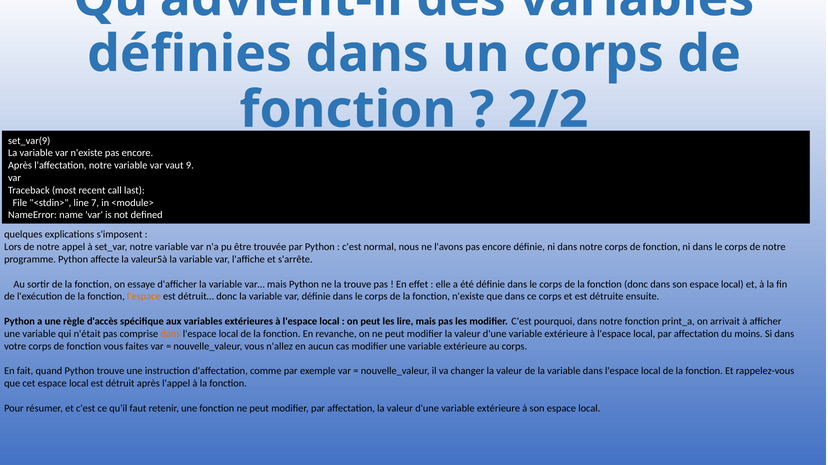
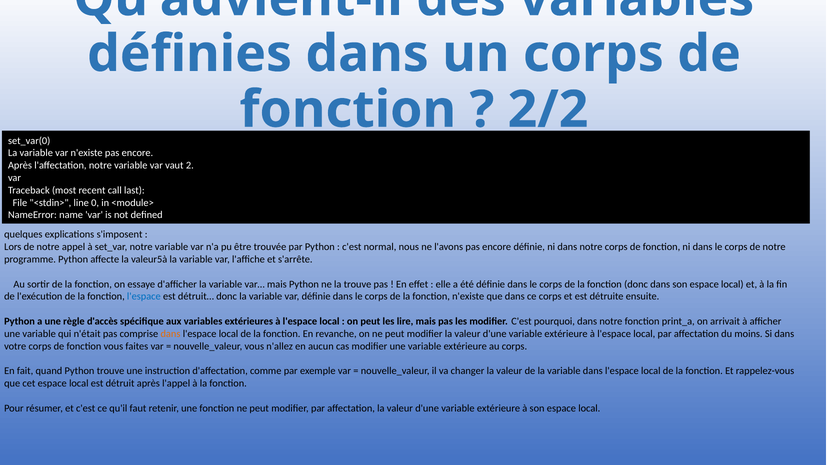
set_var(9: set_var(9 -> set_var(0
9: 9 -> 2
7: 7 -> 0
l'espace at (144, 297) colour: orange -> blue
